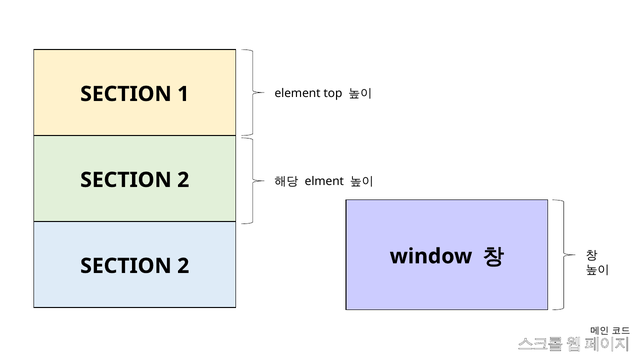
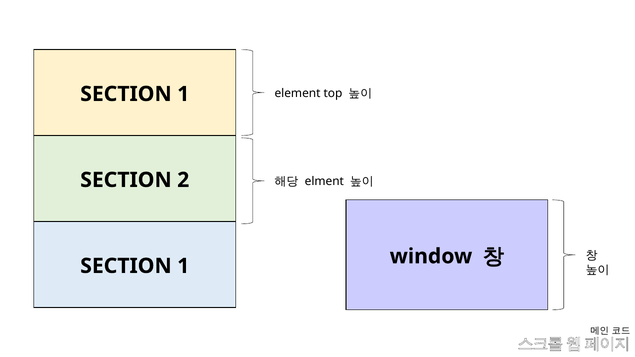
2 at (183, 266): 2 -> 1
